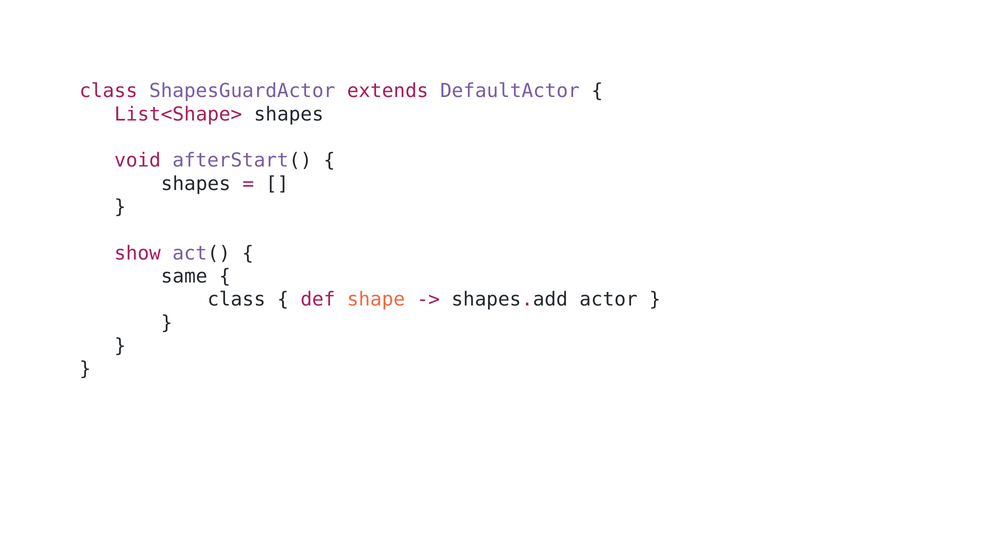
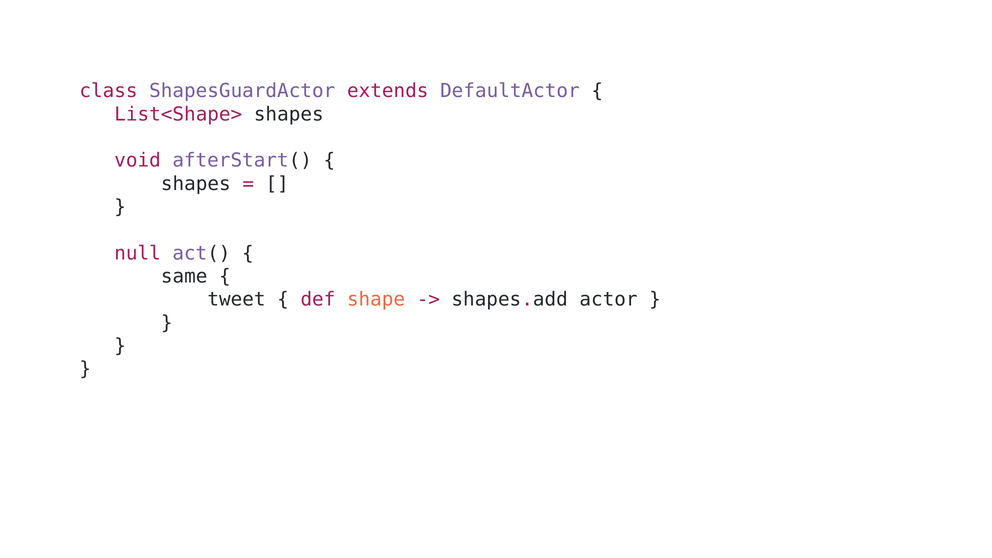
show: show -> null
class at (236, 300): class -> tweet
